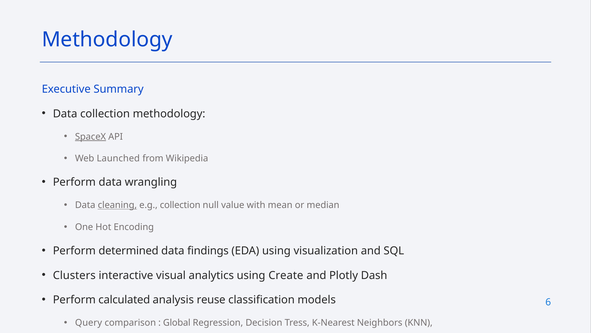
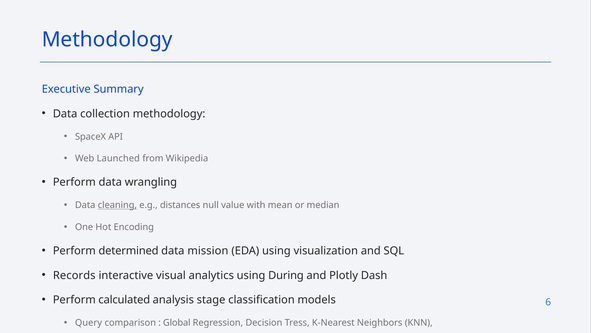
SpaceX underline: present -> none
e.g collection: collection -> distances
findings: findings -> mission
Clusters: Clusters -> Records
Create: Create -> During
reuse: reuse -> stage
